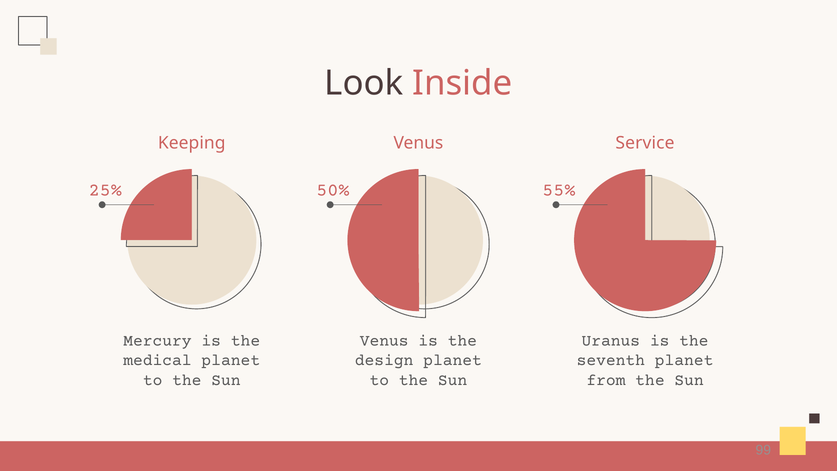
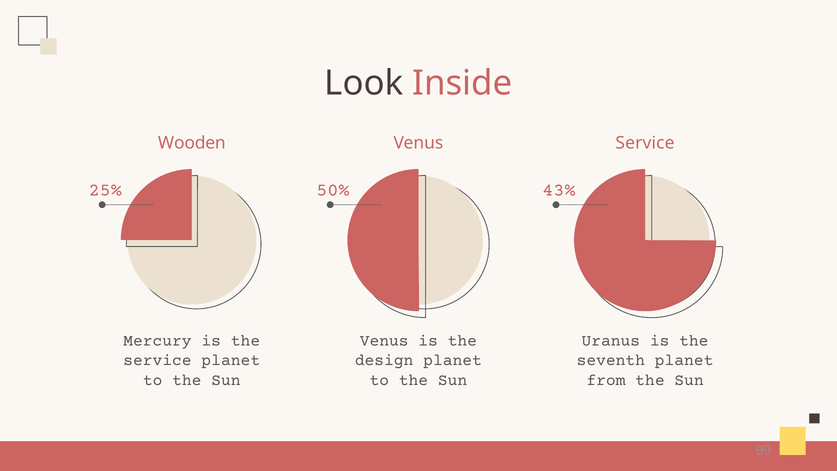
Keeping: Keeping -> Wooden
55%: 55% -> 43%
medical at (157, 360): medical -> service
